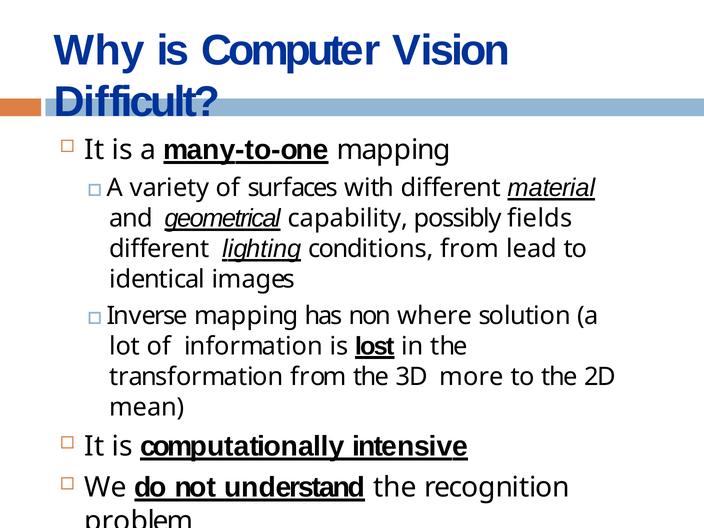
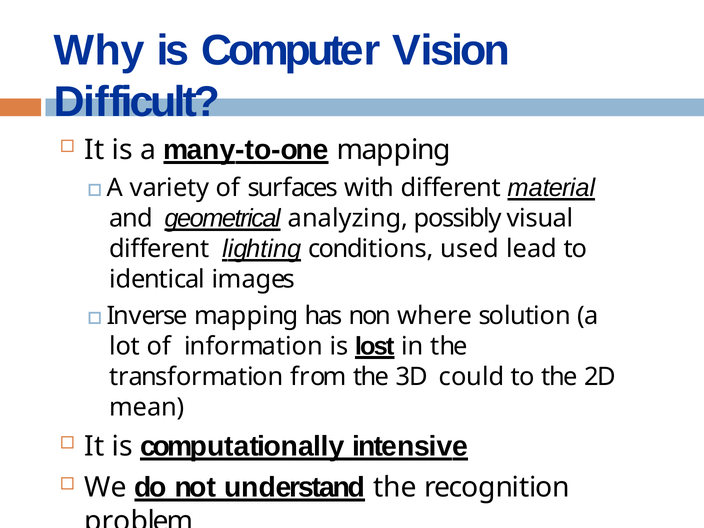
capability: capability -> analyzing
fields: fields -> visual
conditions from: from -> used
more: more -> could
